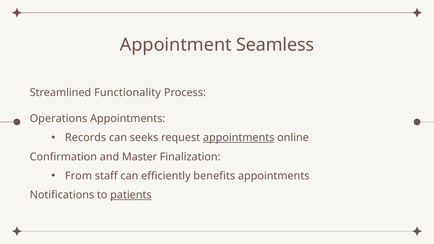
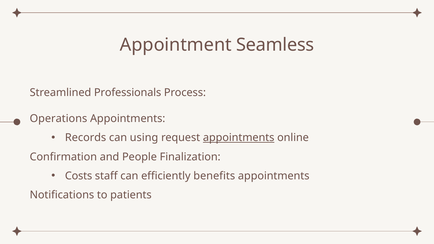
Functionality: Functionality -> Professionals
seeks: seeks -> using
Master: Master -> People
From: From -> Costs
patients underline: present -> none
